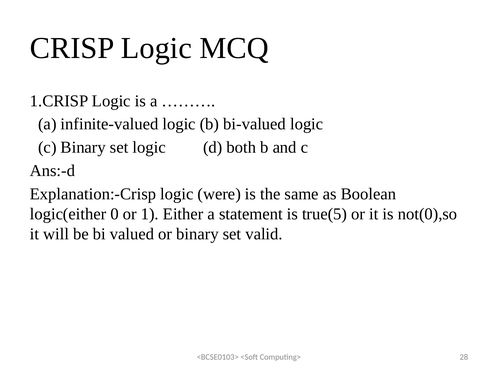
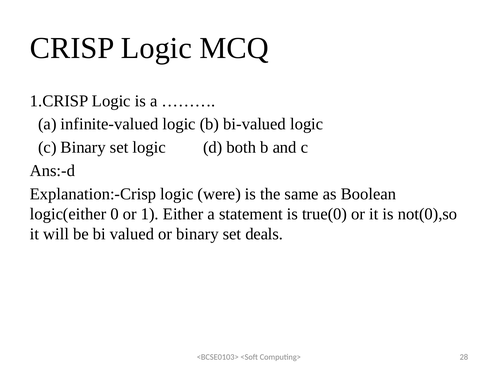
true(5: true(5 -> true(0
valid: valid -> deals
